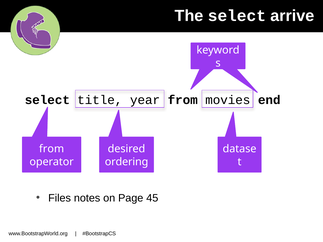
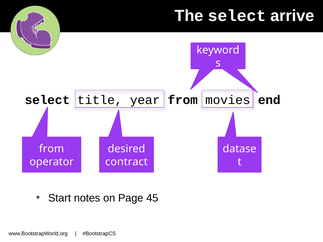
ordering: ordering -> contract
Files: Files -> Start
